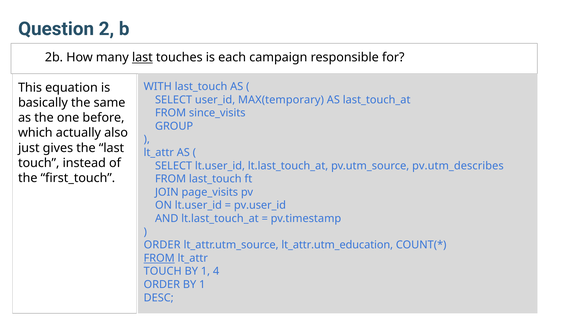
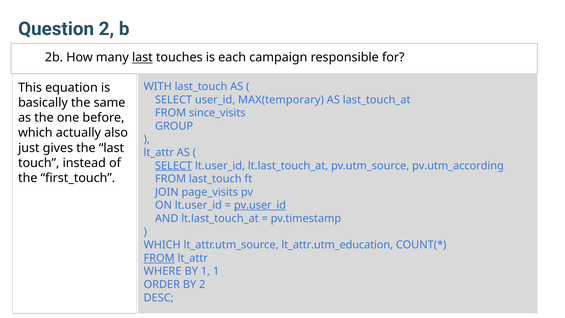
SELECT at (174, 166) underline: none -> present
pv.utm_describes: pv.utm_describes -> pv.utm_according
pv.user_id underline: none -> present
ORDER at (162, 245): ORDER -> WHICH
TOUCH at (163, 271): TOUCH -> WHERE
1 4: 4 -> 1
ORDER BY 1: 1 -> 2
